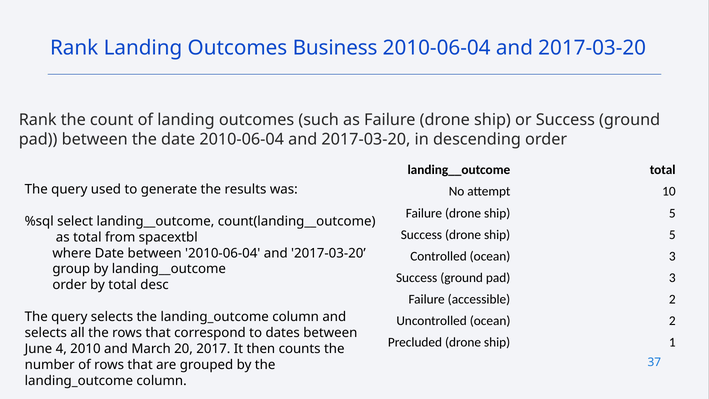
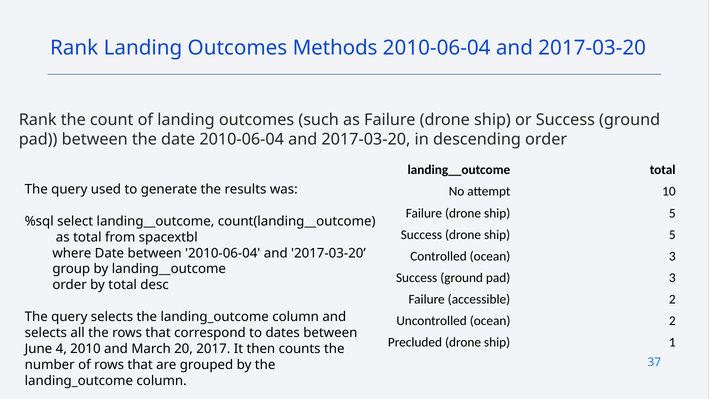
Business: Business -> Methods
